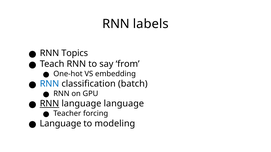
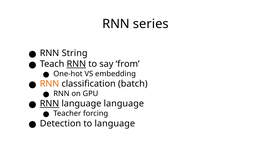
labels: labels -> series
Topics: Topics -> String
RNN at (76, 64) underline: none -> present
RNN at (49, 84) colour: blue -> orange
Language at (61, 124): Language -> Detection
to modeling: modeling -> language
